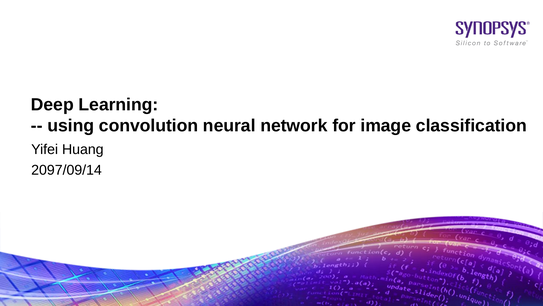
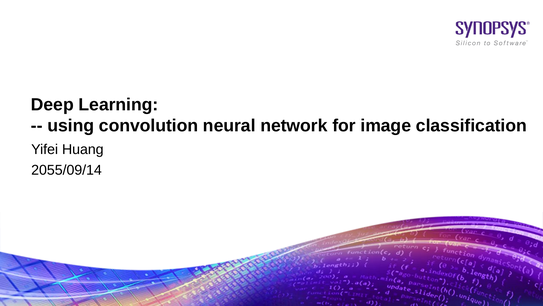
2097/09/14: 2097/09/14 -> 2055/09/14
